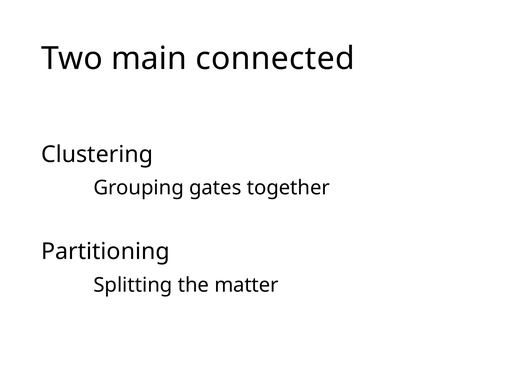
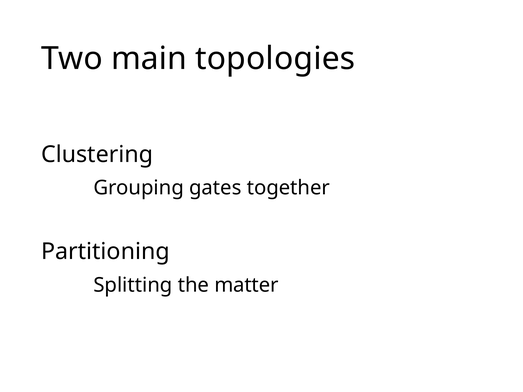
connected: connected -> topologies
